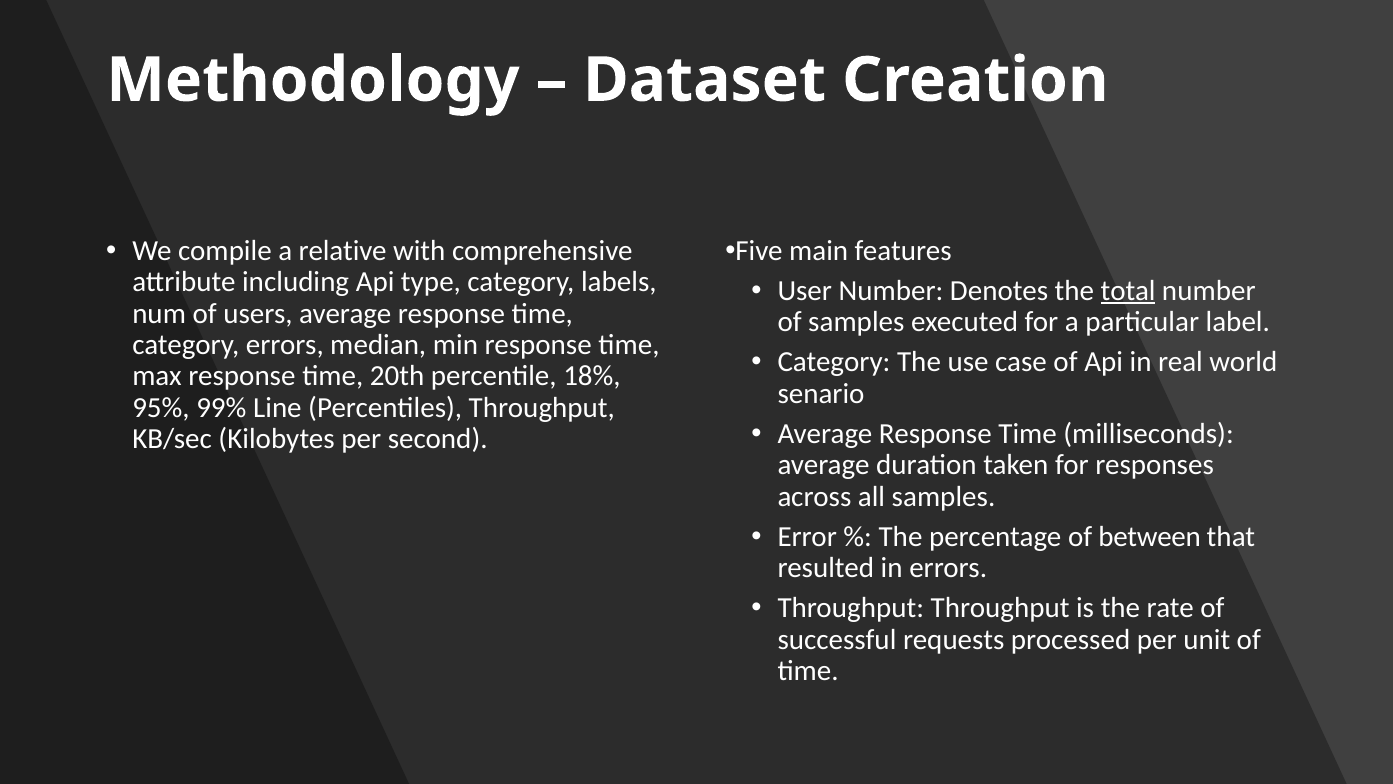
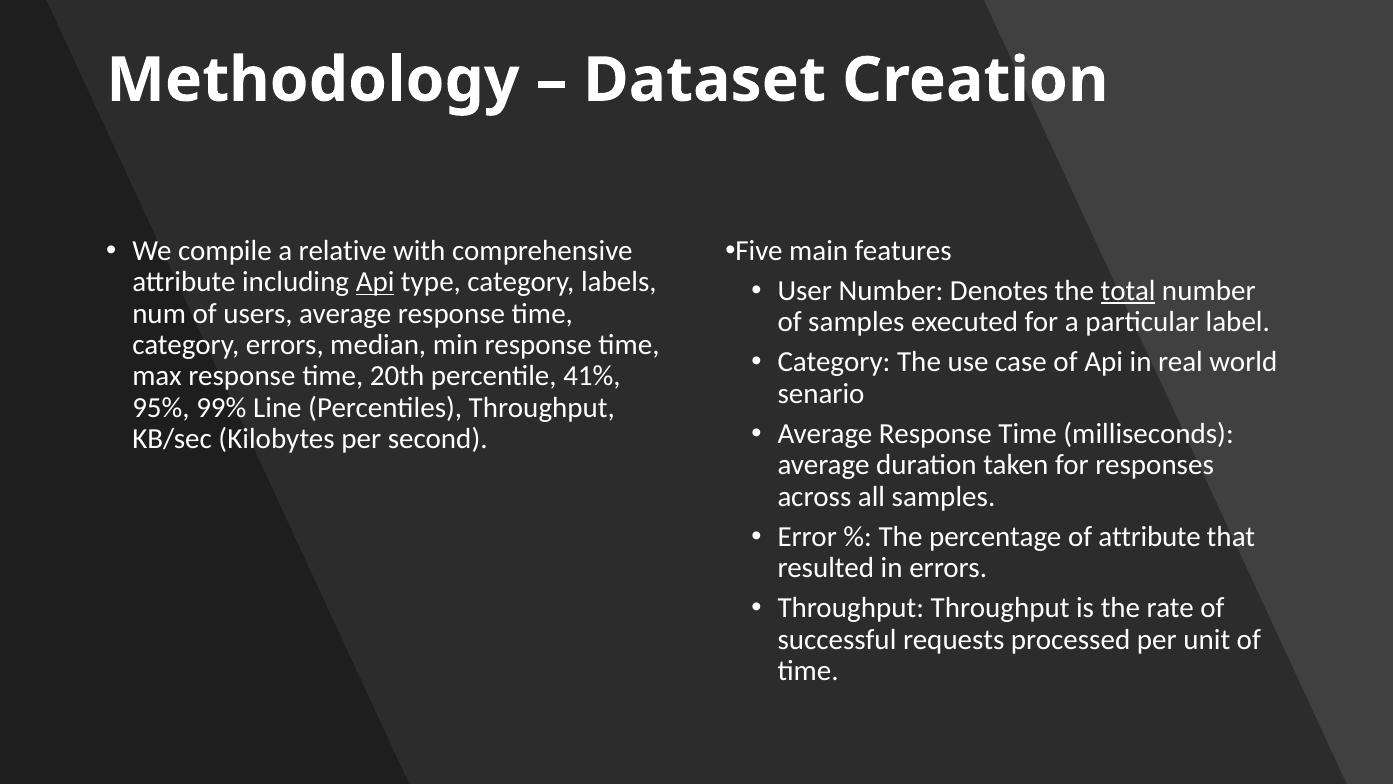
Api at (375, 282) underline: none -> present
18%: 18% -> 41%
of between: between -> attribute
